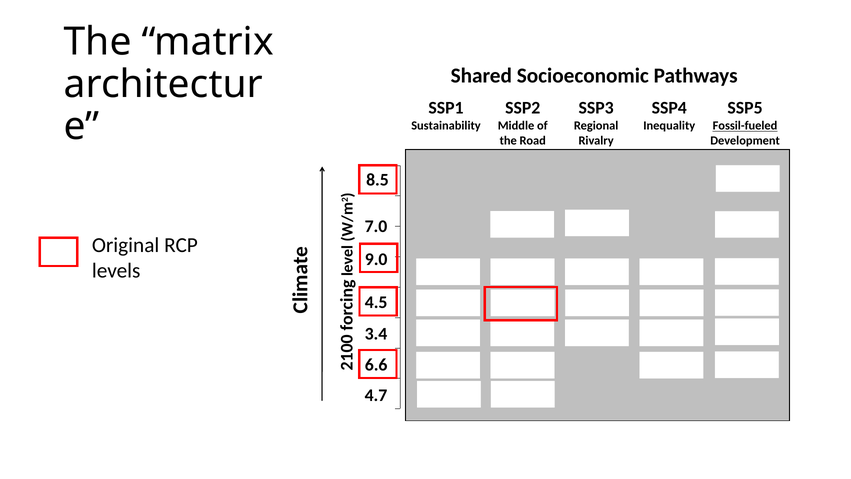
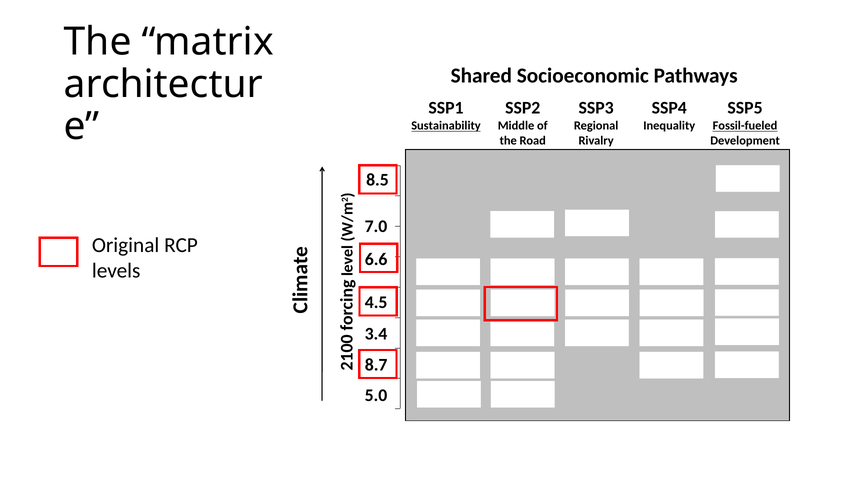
Sustainability underline: none -> present
9.0: 9.0 -> 6.6
6.6: 6.6 -> 8.7
4.7: 4.7 -> 5.0
